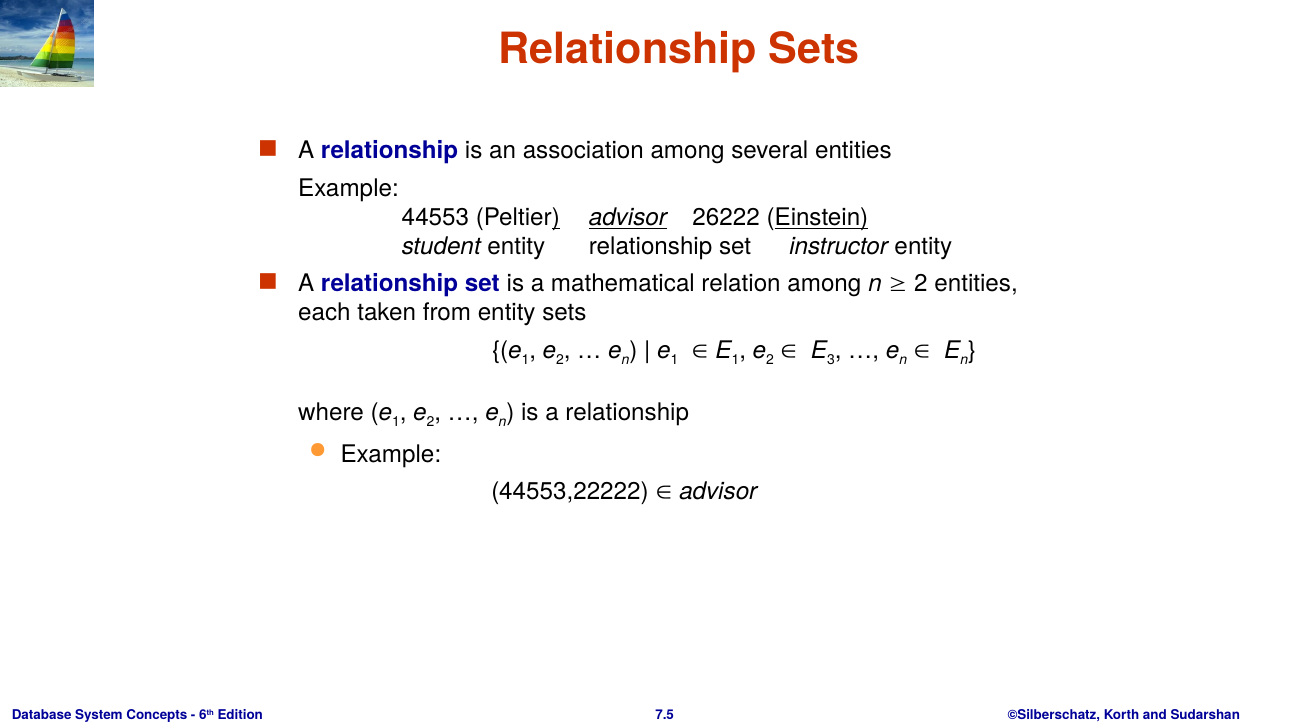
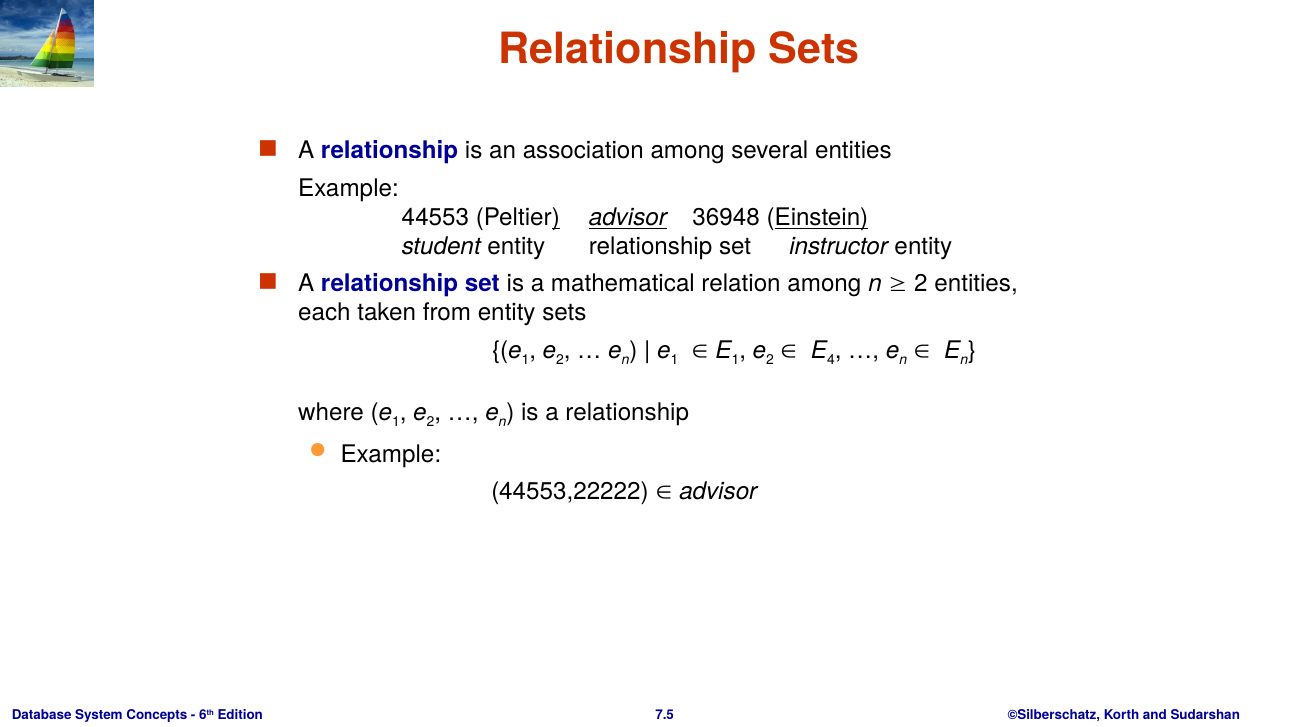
26222: 26222 -> 36948
3: 3 -> 4
